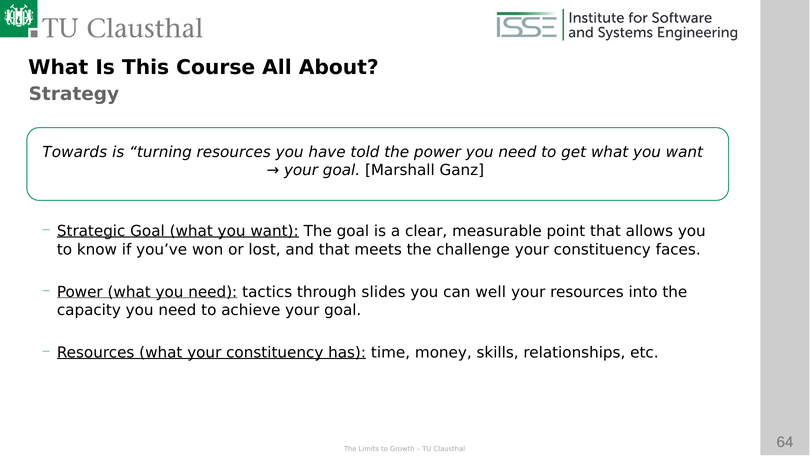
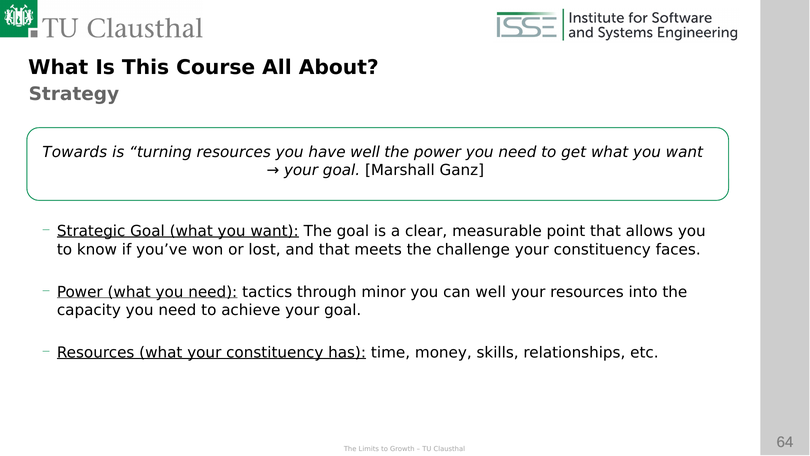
have told: told -> well
slides: slides -> minor
